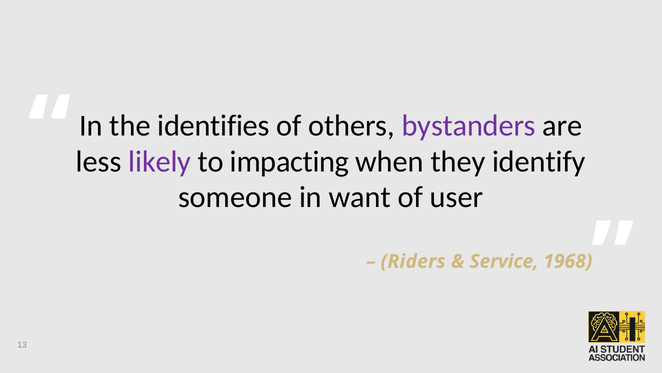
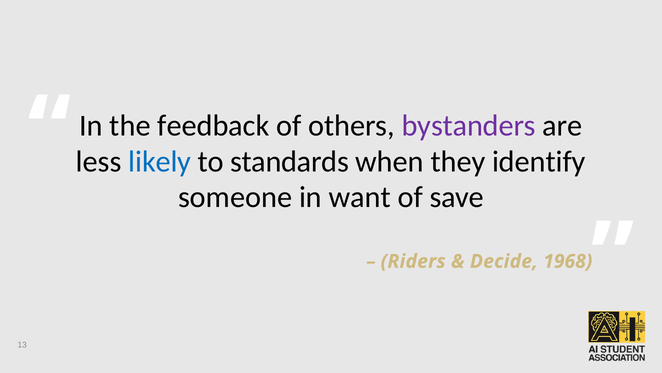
identifies: identifies -> feedback
likely colour: purple -> blue
impacting: impacting -> standards
user: user -> save
Service: Service -> Decide
